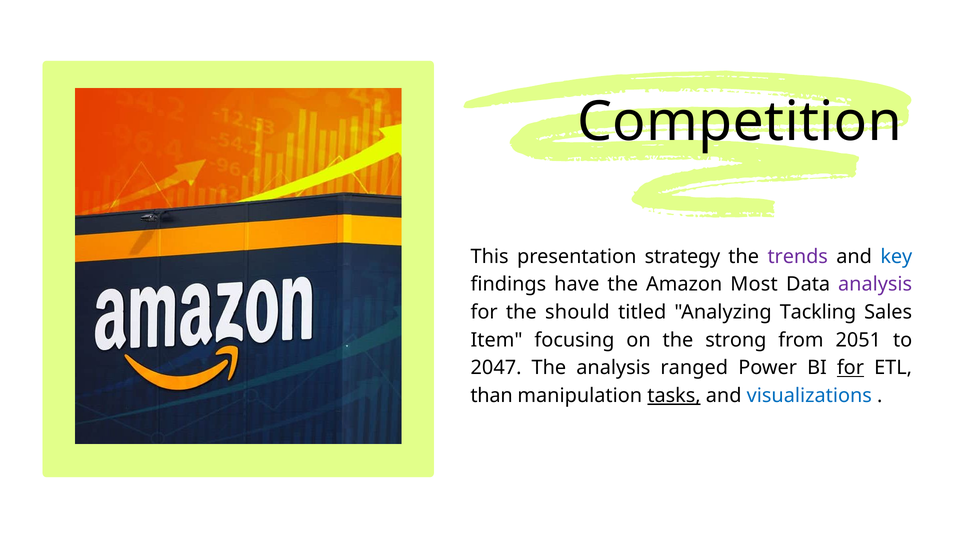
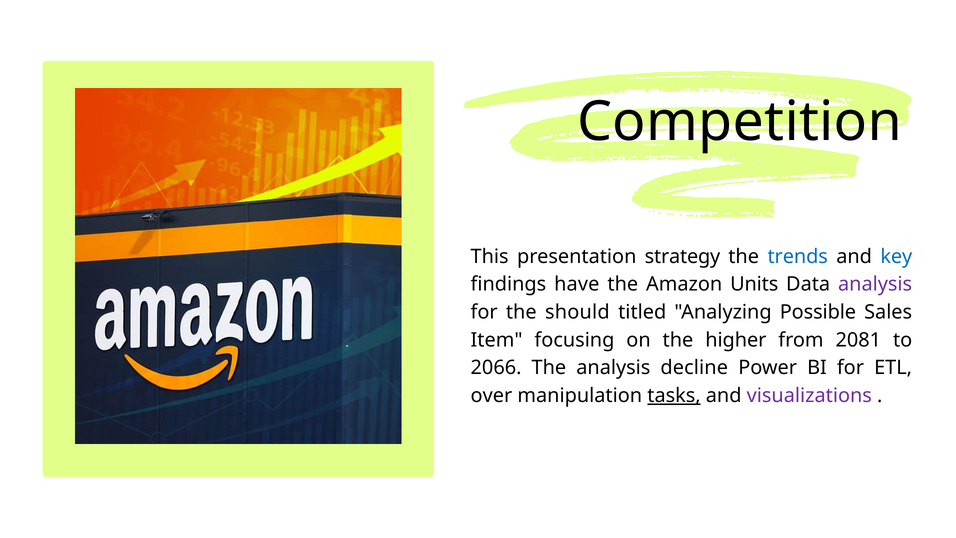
trends colour: purple -> blue
Most: Most -> Units
Tackling: Tackling -> Possible
strong: strong -> higher
2051: 2051 -> 2081
2047: 2047 -> 2066
ranged: ranged -> decline
for at (850, 368) underline: present -> none
than: than -> over
visualizations colour: blue -> purple
